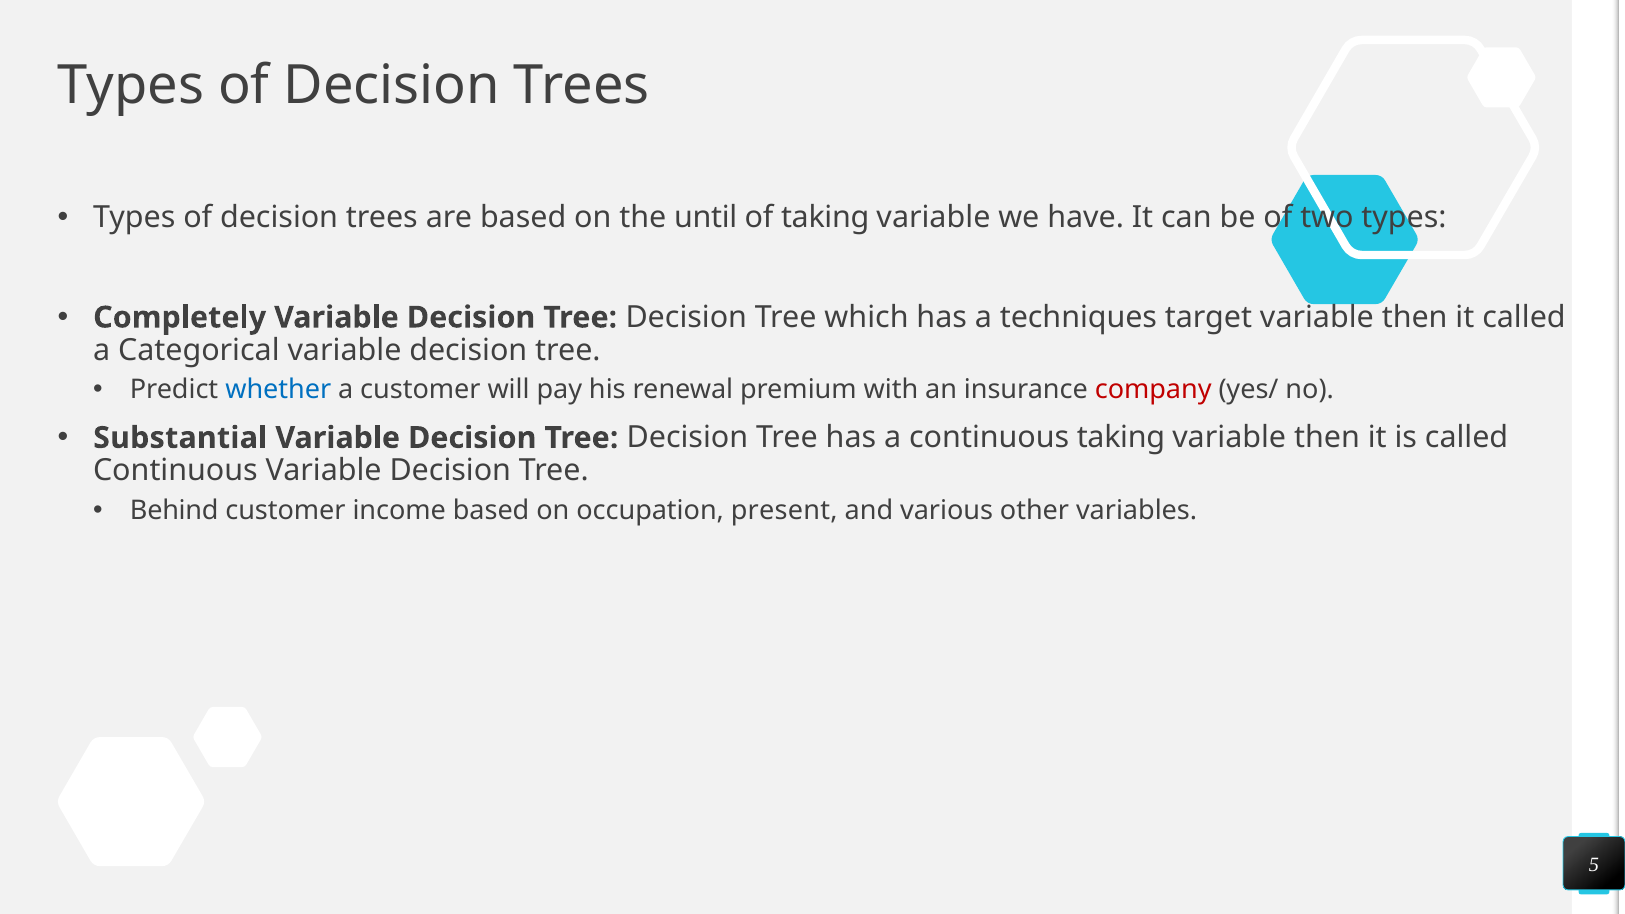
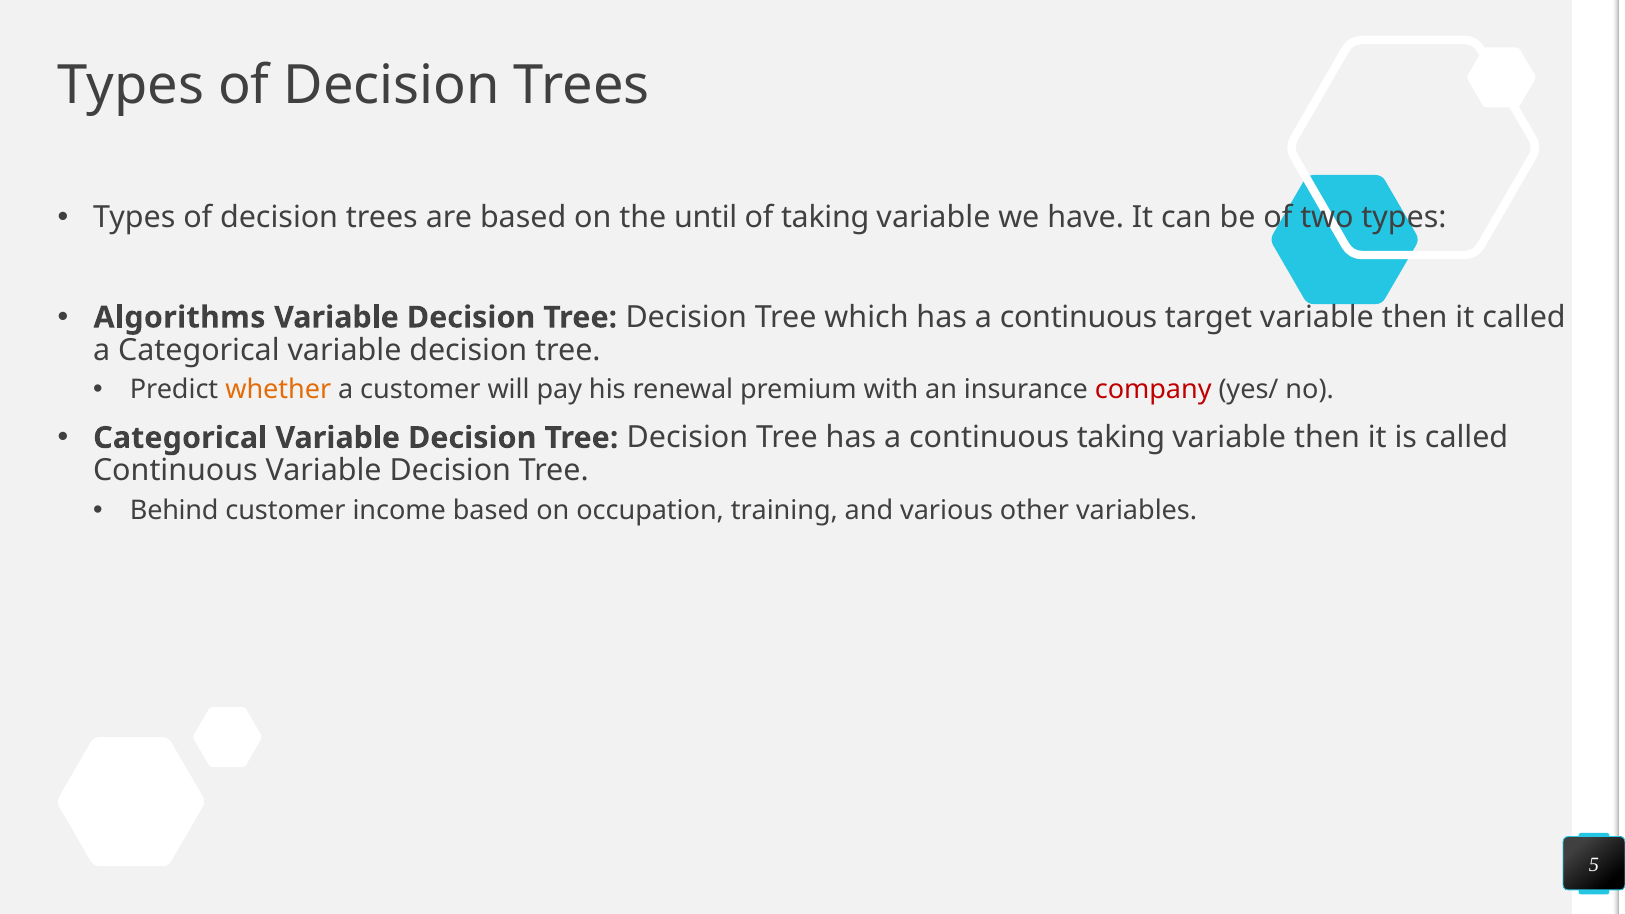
Completely: Completely -> Algorithms
which has a techniques: techniques -> continuous
whether colour: blue -> orange
Substantial at (180, 438): Substantial -> Categorical
present: present -> training
